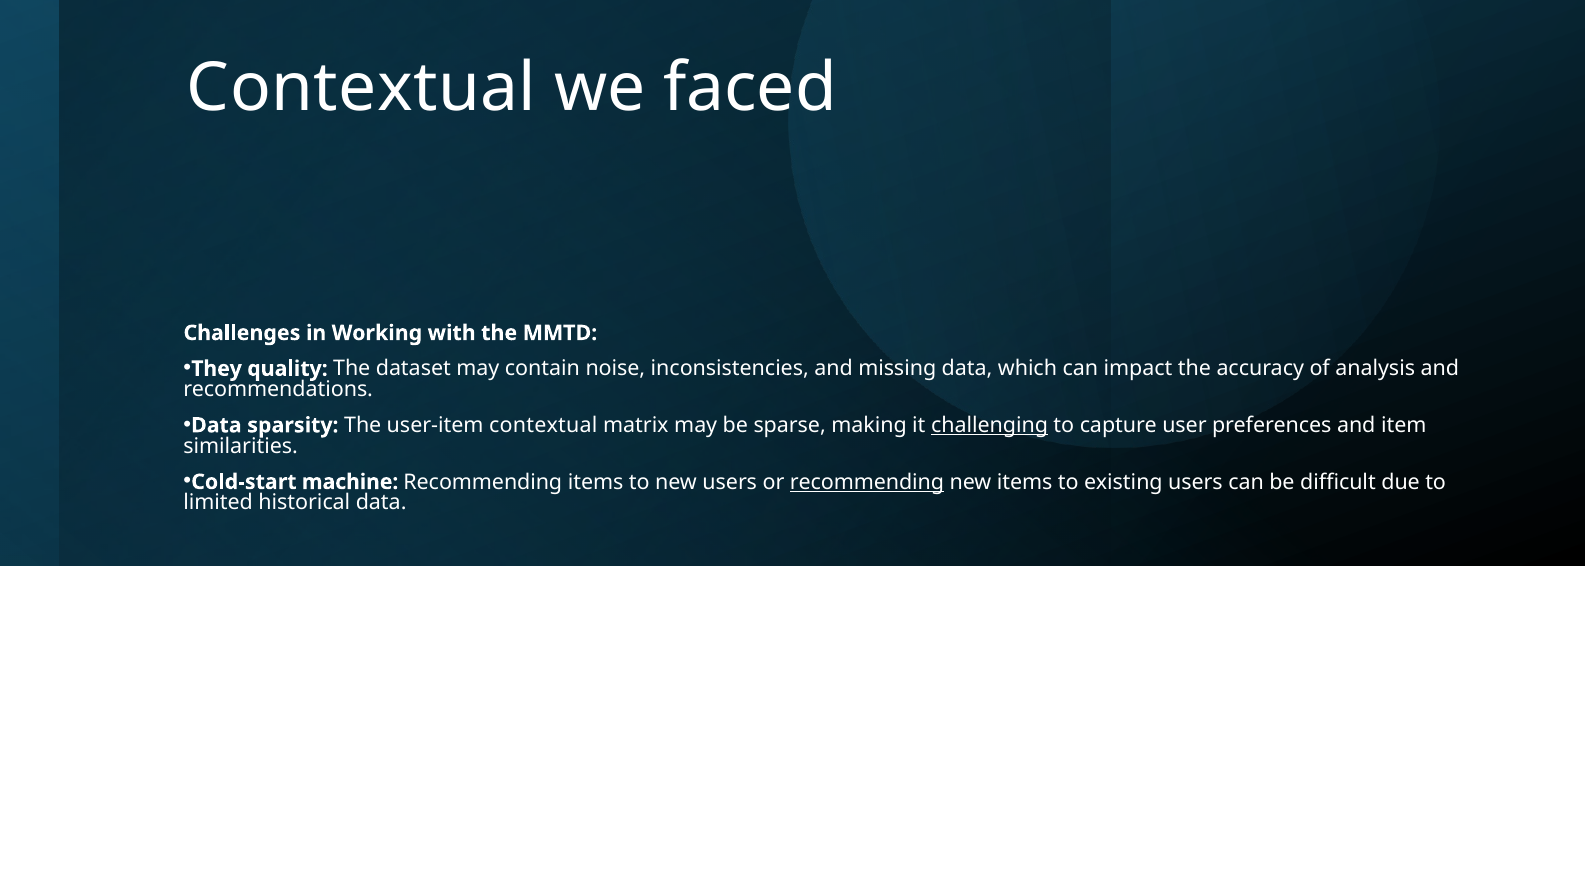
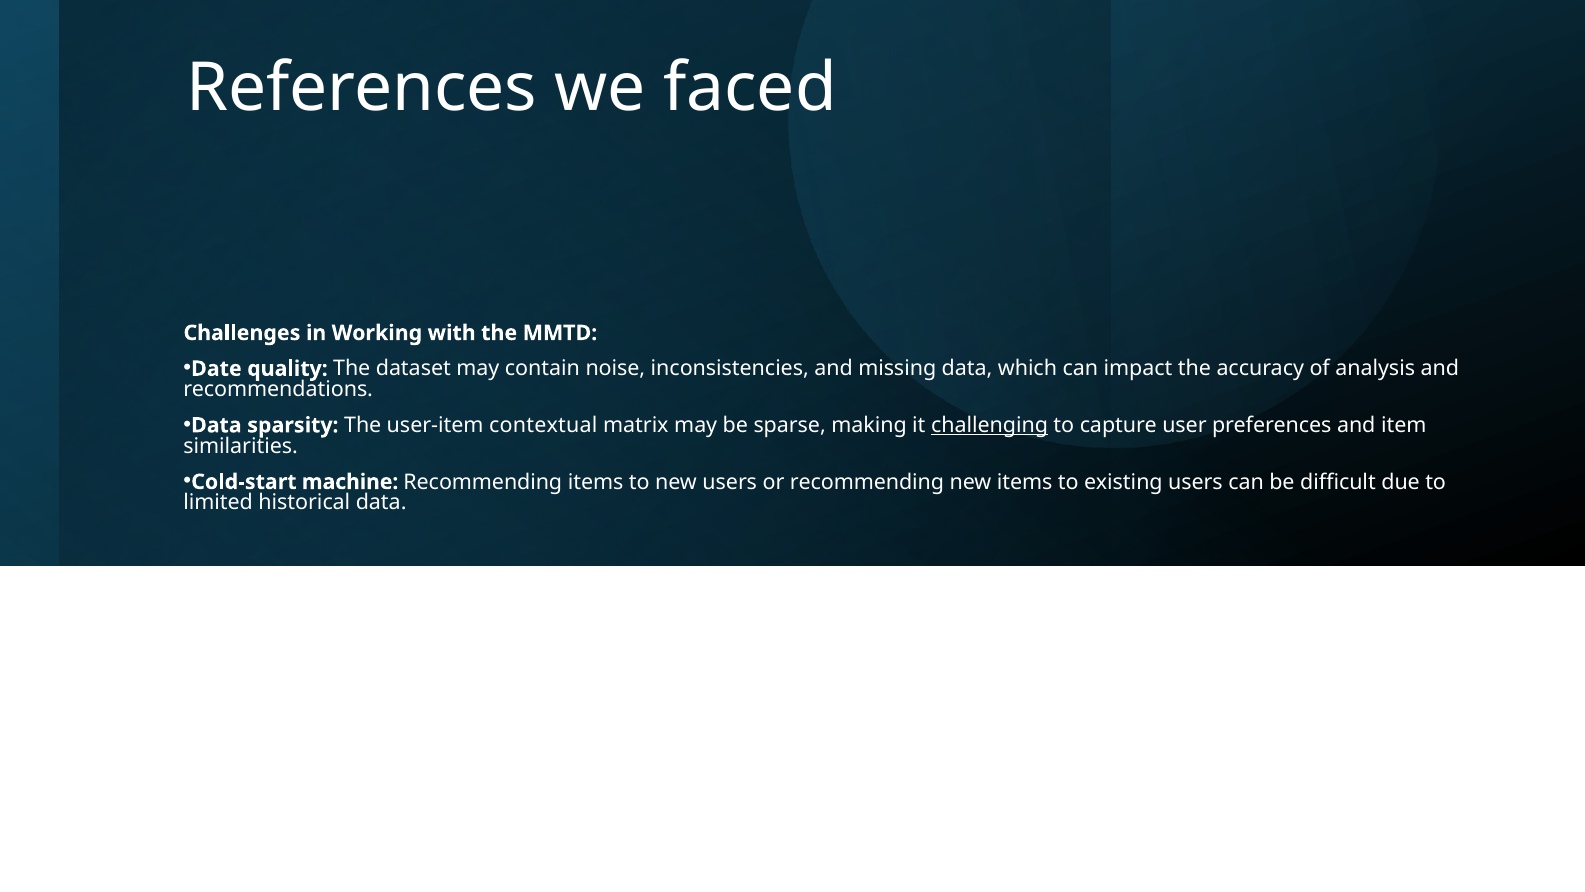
Contextual at (361, 88): Contextual -> References
They: They -> Date
recommending at (867, 482) underline: present -> none
